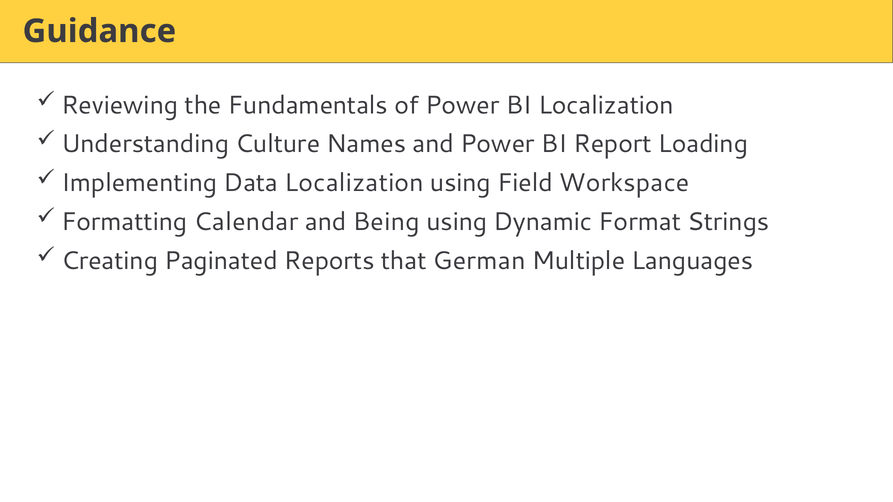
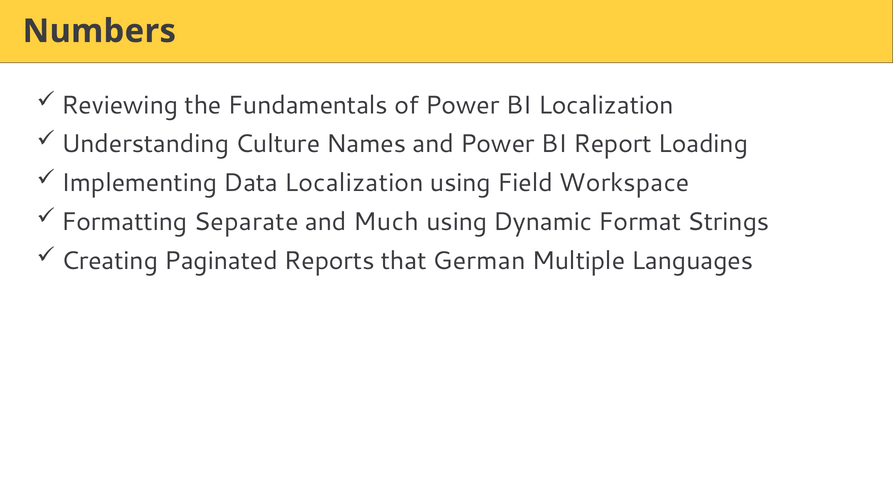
Guidance: Guidance -> Numbers
Calendar: Calendar -> Separate
Being: Being -> Much
